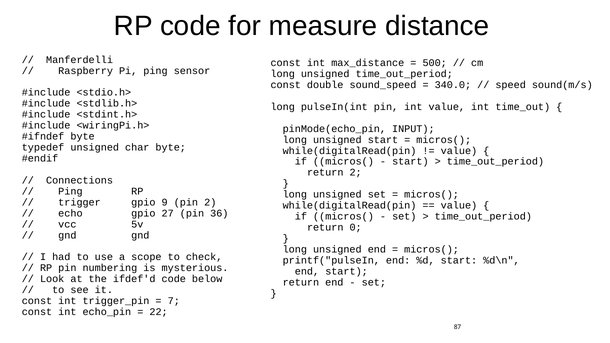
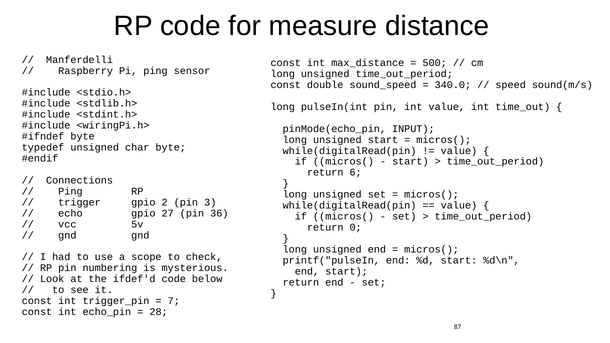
return 2: 2 -> 6
9: 9 -> 2
pin 2: 2 -> 3
22: 22 -> 28
